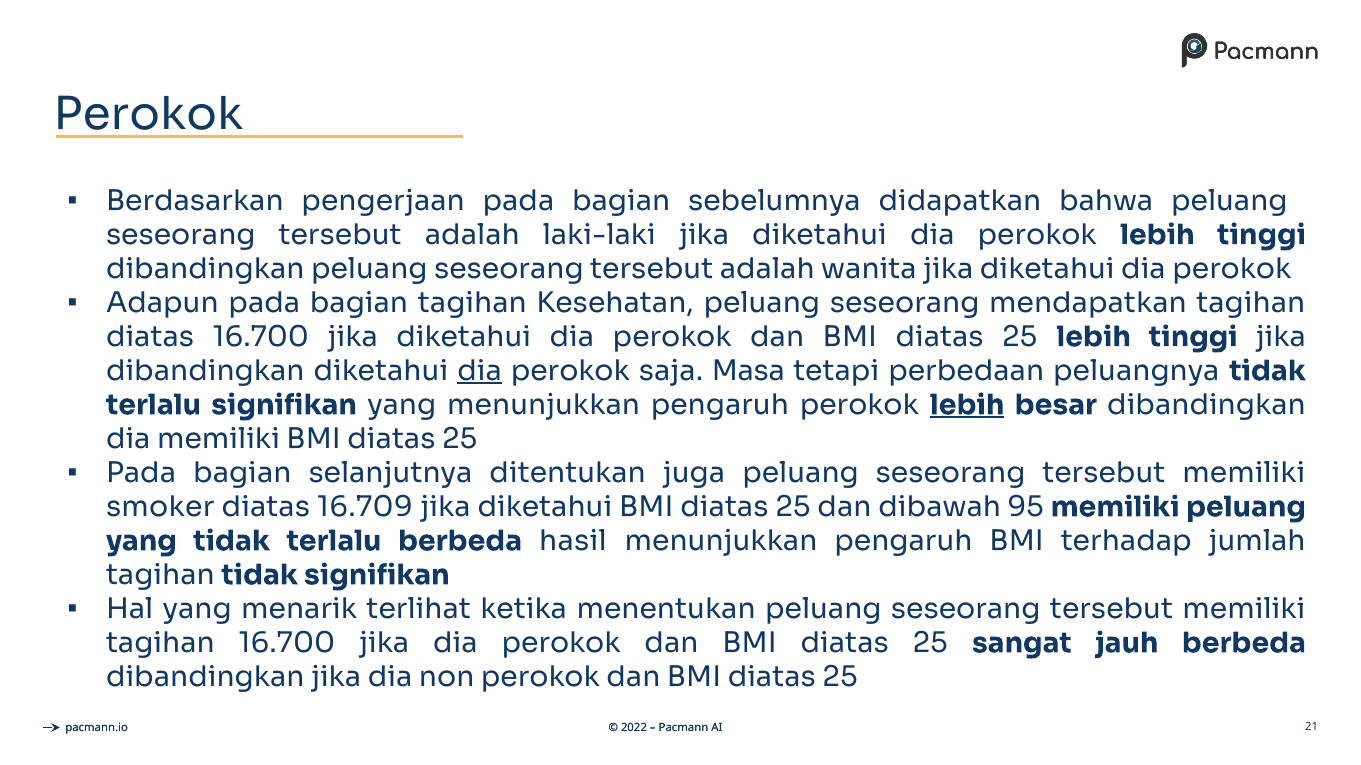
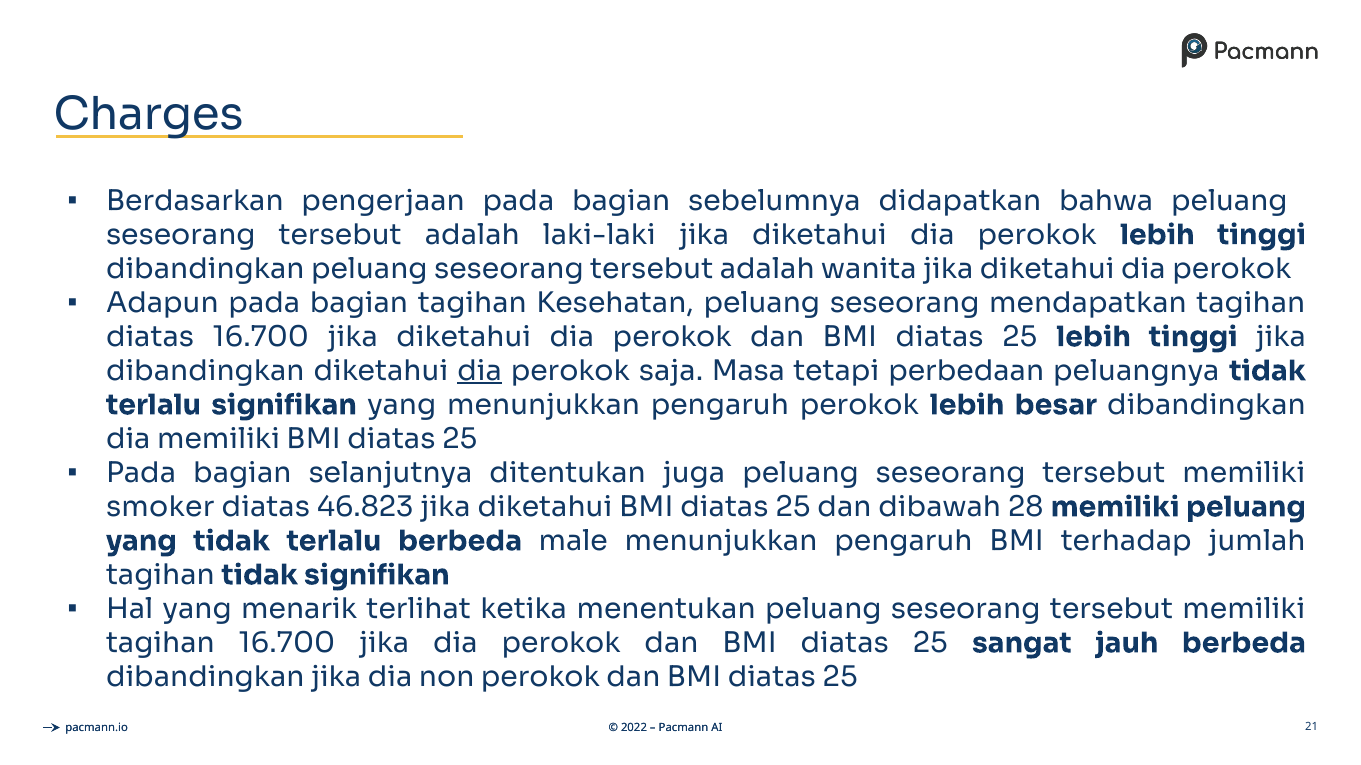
Perokok at (148, 114): Perokok -> Charges
lebih at (967, 405) underline: present -> none
16.709: 16.709 -> 46.823
95: 95 -> 28
hasil: hasil -> male
